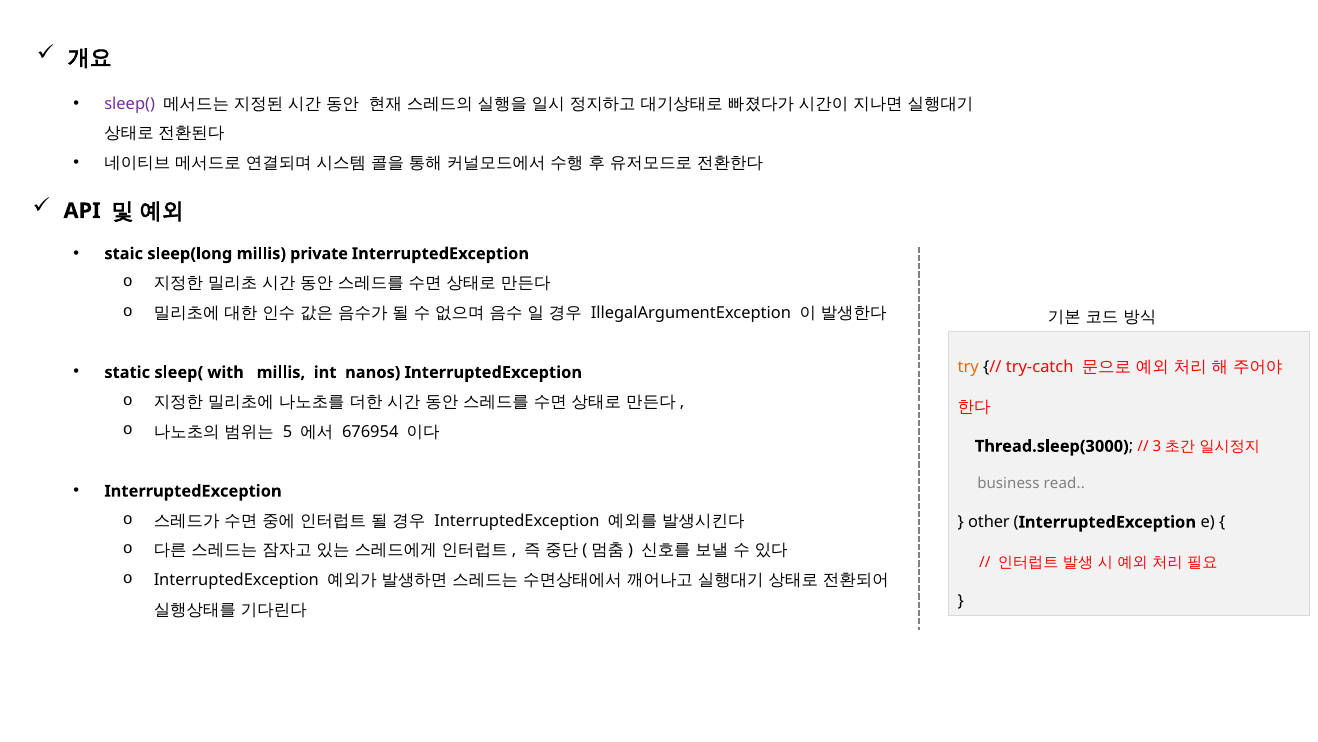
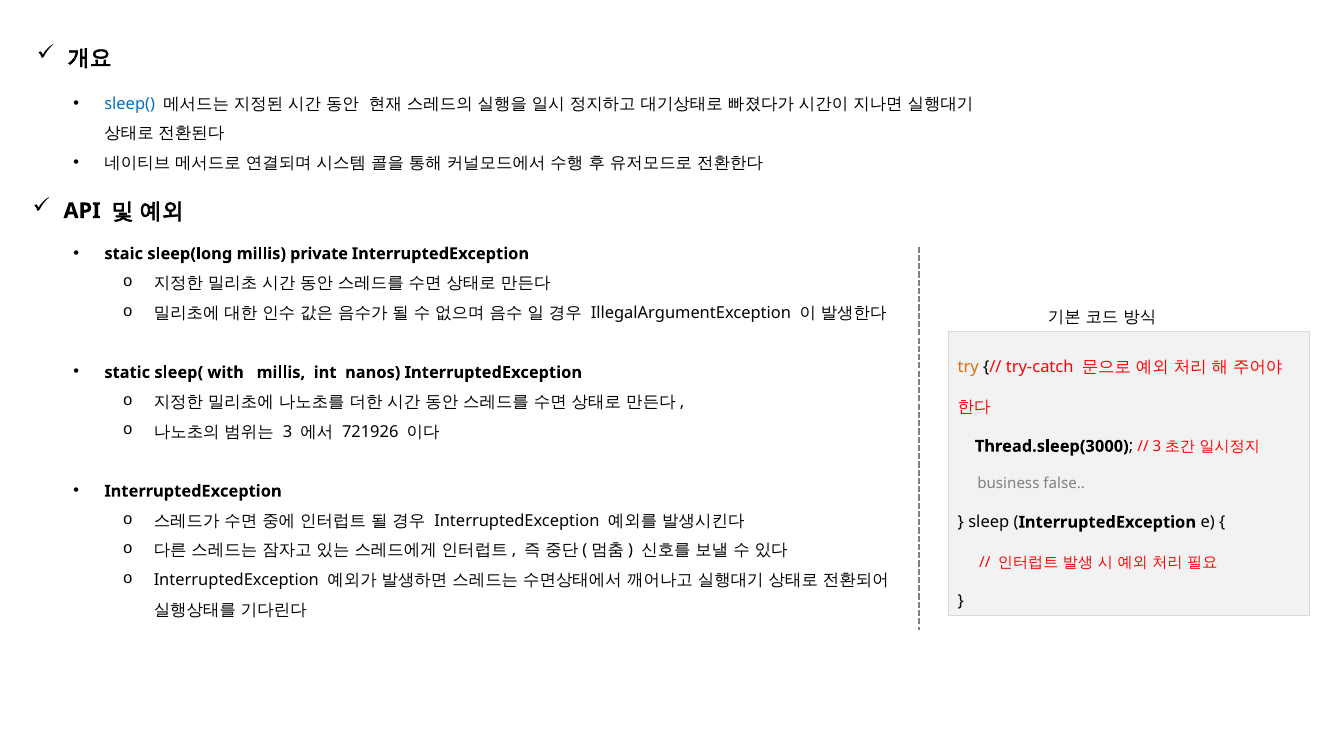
sleep( at (130, 104) colour: purple -> blue
5: 5 -> 3
676954: 676954 -> 721926
read: read -> false
other: other -> sleep
